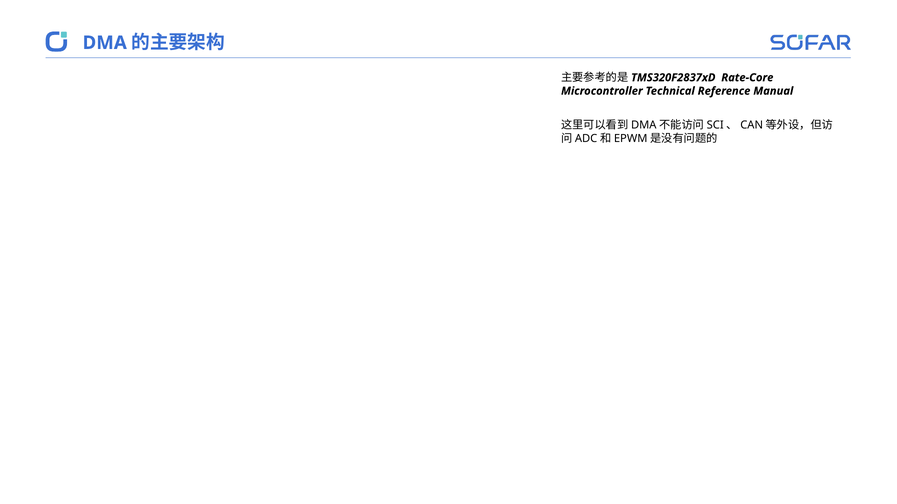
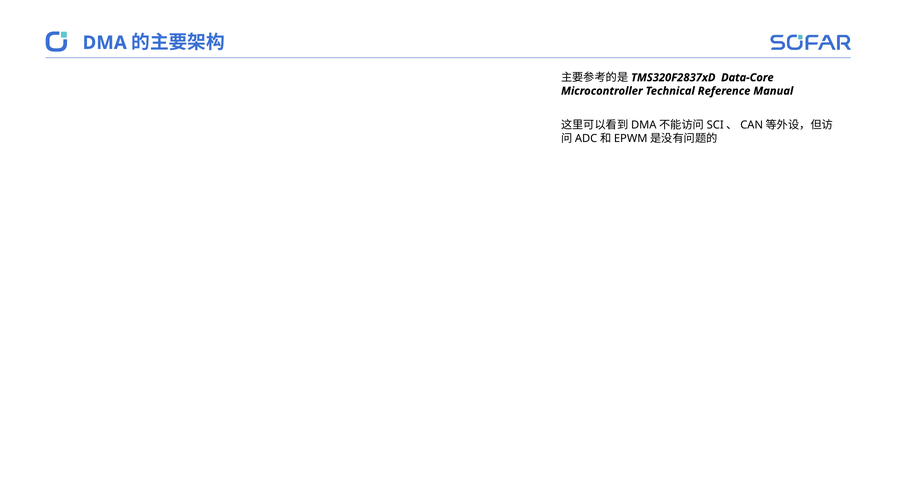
Rate-Core: Rate-Core -> Data-Core
